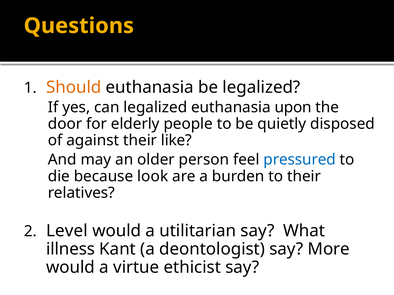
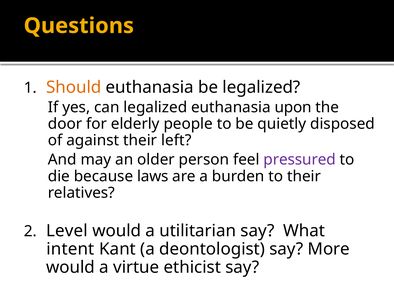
like: like -> left
pressured colour: blue -> purple
look: look -> laws
illness: illness -> intent
